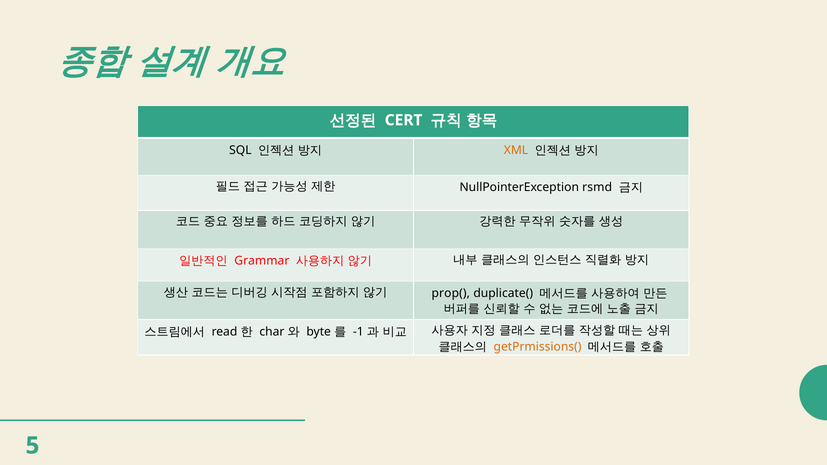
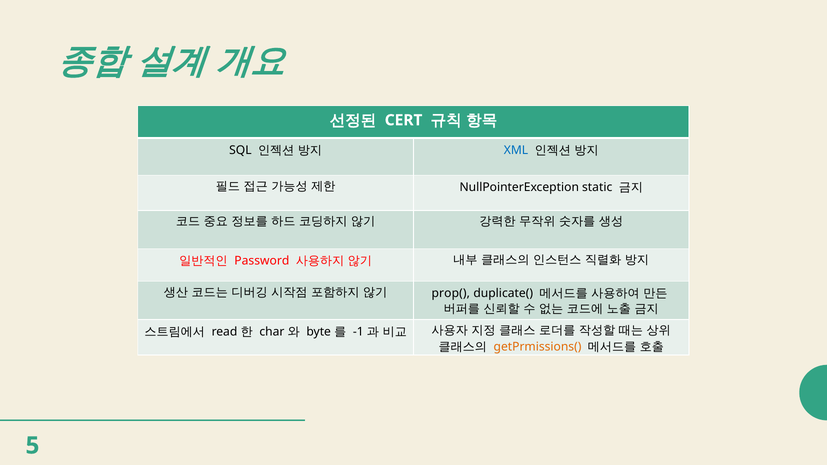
XML colour: orange -> blue
rsmd: rsmd -> static
Grammar: Grammar -> Password
